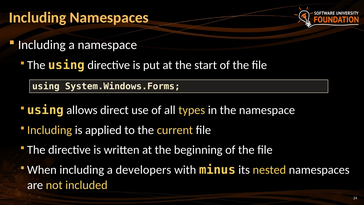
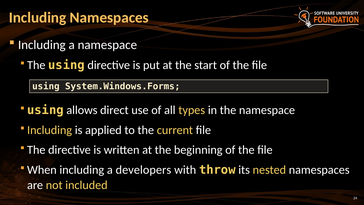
minus: minus -> throw
